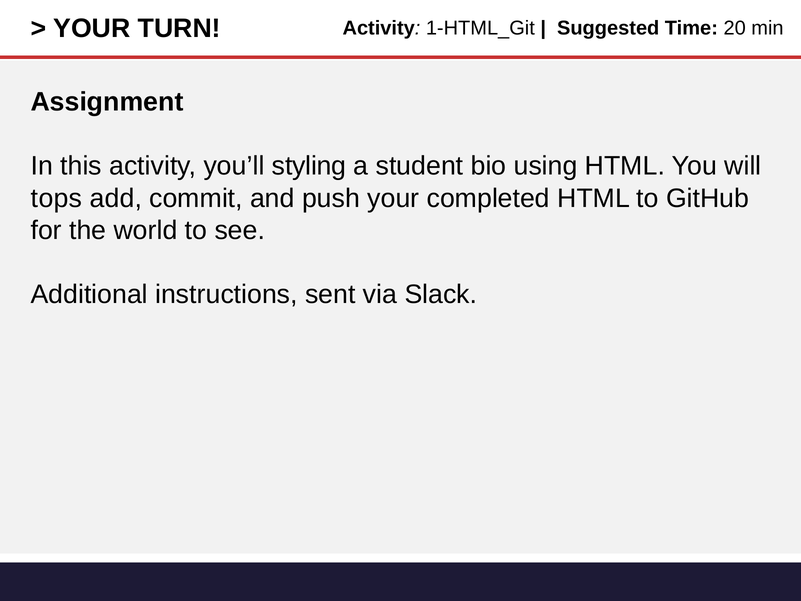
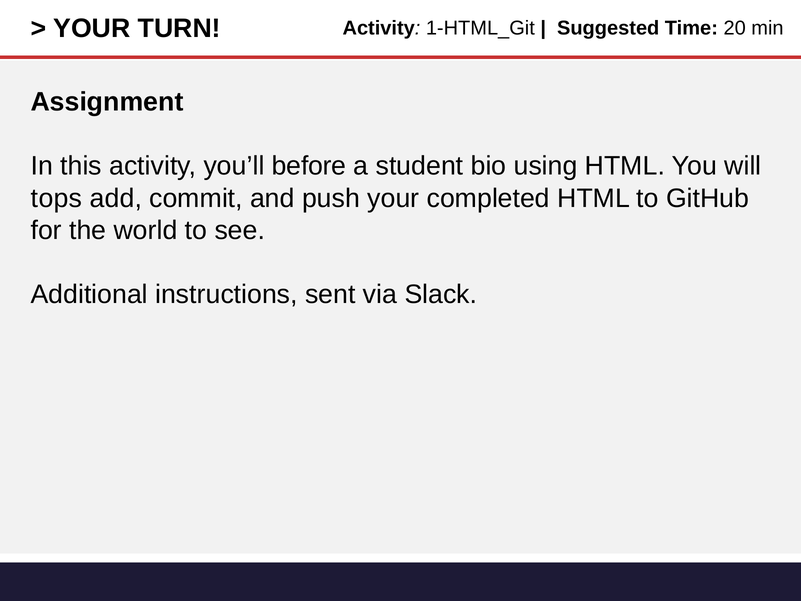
styling: styling -> before
